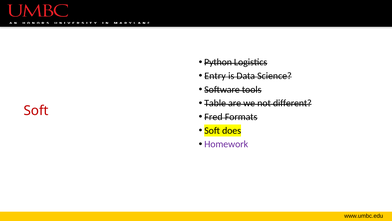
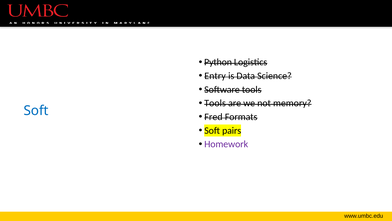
Table at (215, 103): Table -> Tools
different: different -> memory
Soft at (36, 110) colour: red -> blue
does: does -> pairs
